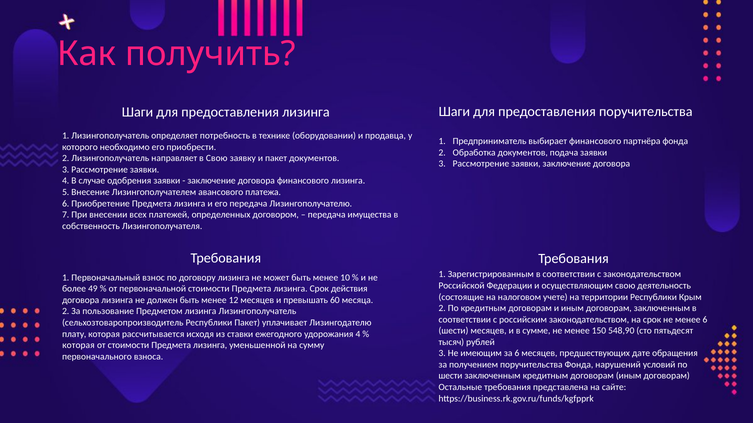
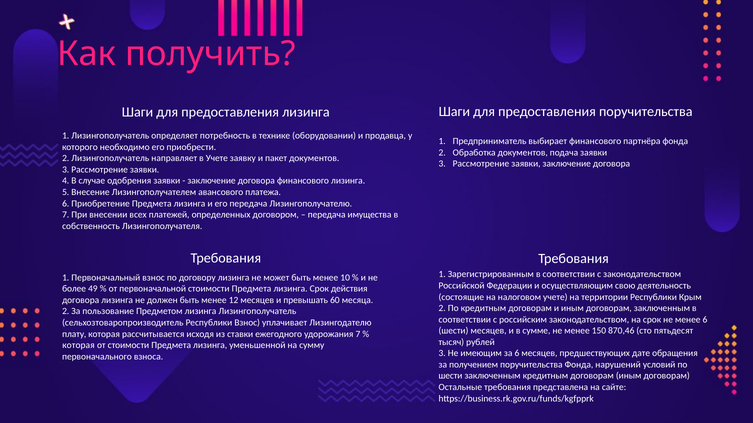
в Свою: Свою -> Учете
Республики Пакет: Пакет -> Взнос
548,90: 548,90 -> 870,46
удорожания 4: 4 -> 7
